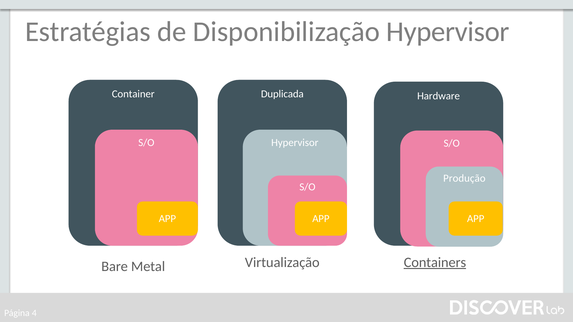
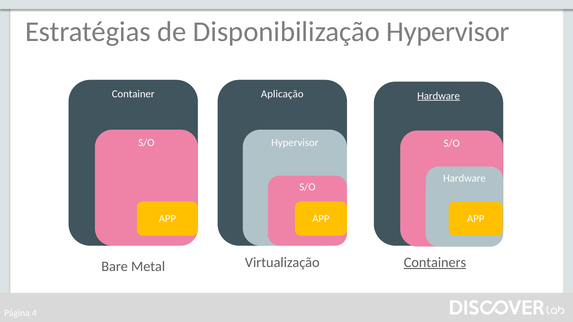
Duplicada: Duplicada -> Aplicação
Hardware at (439, 96) underline: none -> present
Produção at (464, 178): Produção -> Hardware
